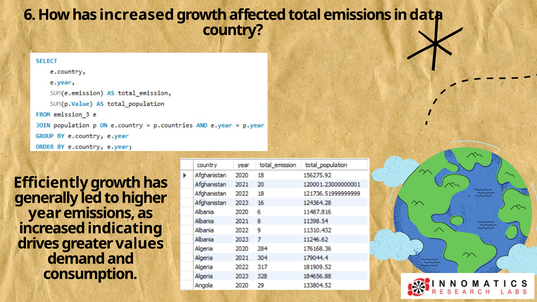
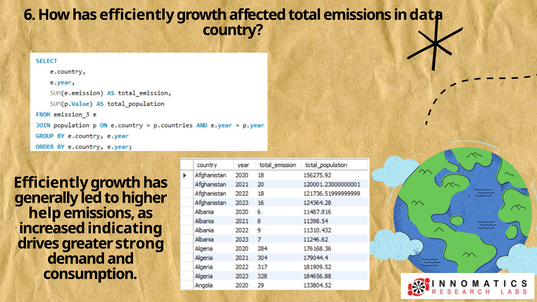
has increased: increased -> efficiently
year: year -> help
values: values -> strong
